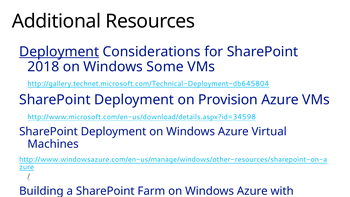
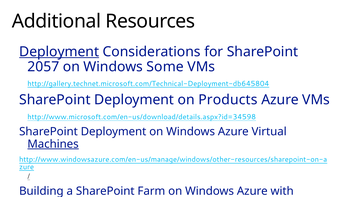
2018: 2018 -> 2057
Provision: Provision -> Products
Machines underline: none -> present
